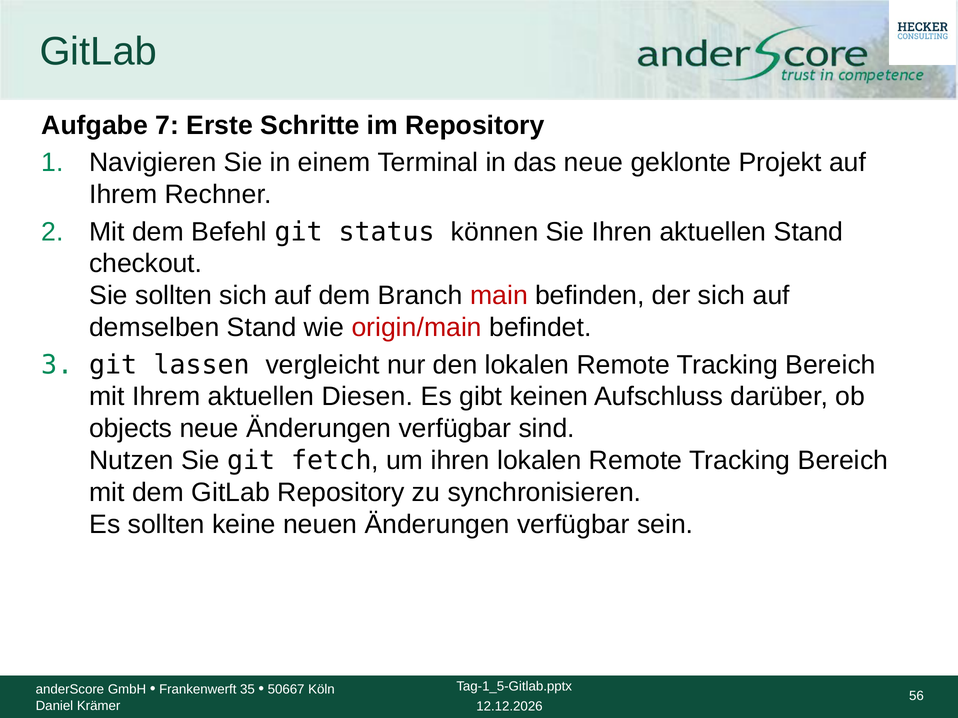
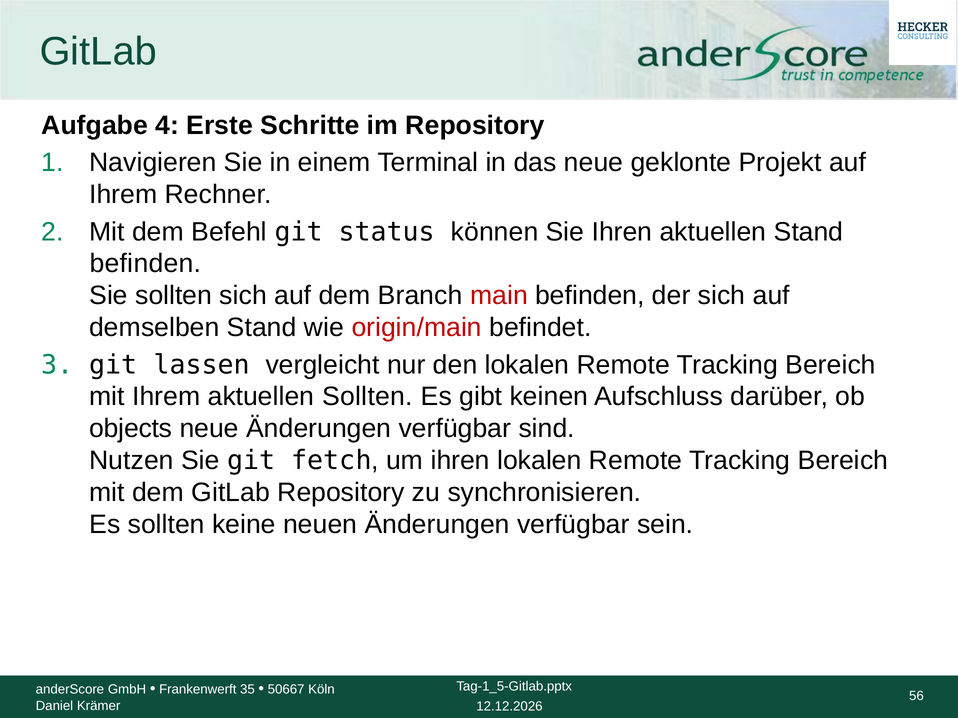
7: 7 -> 4
checkout at (146, 264): checkout -> befinden
aktuellen Diesen: Diesen -> Sollten
